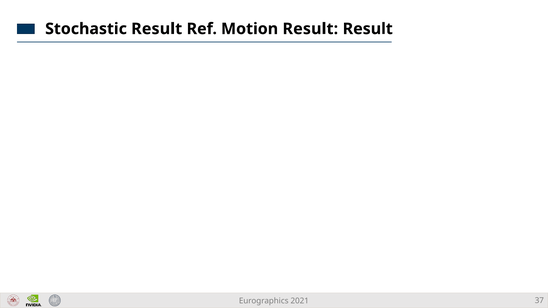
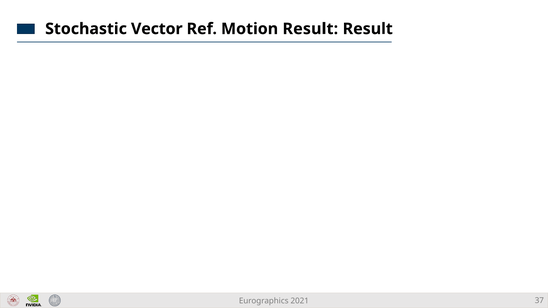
Stochastic Result: Result -> Vector
